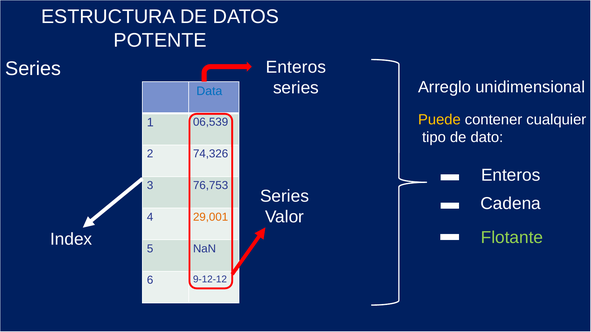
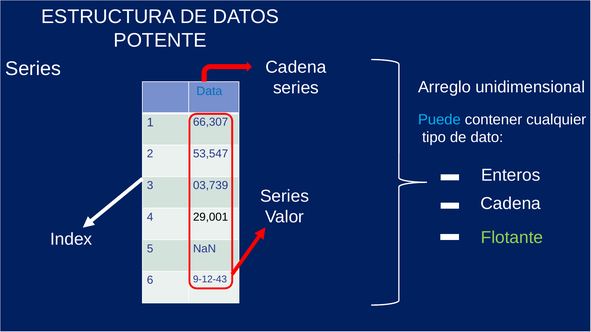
Enteros at (296, 67): Enteros -> Cadena
Puede colour: yellow -> light blue
06,539: 06,539 -> 66,307
74,326: 74,326 -> 53,547
76,753: 76,753 -> 03,739
29,001 colour: orange -> black
9-12-12: 9-12-12 -> 9-12-43
